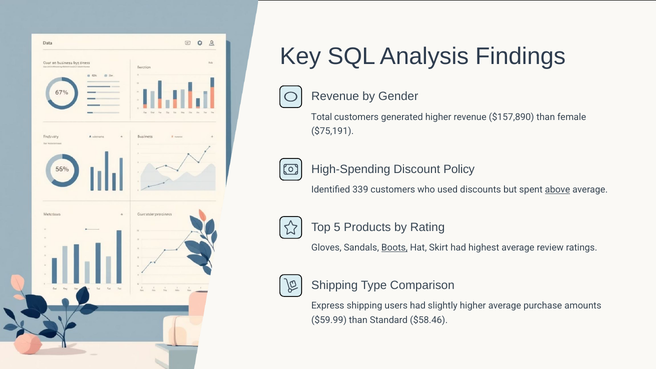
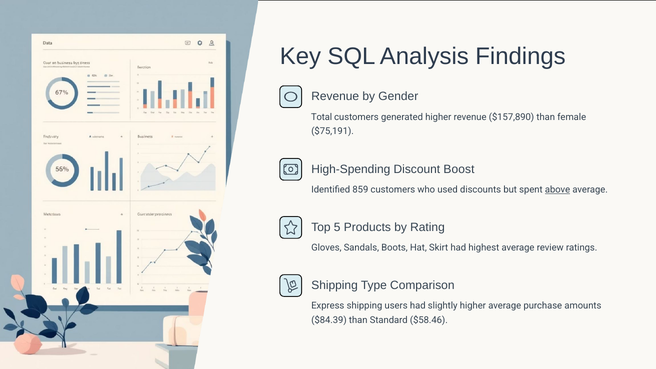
Policy: Policy -> Boost
339: 339 -> 859
Boots underline: present -> none
$59.99: $59.99 -> $84.39
